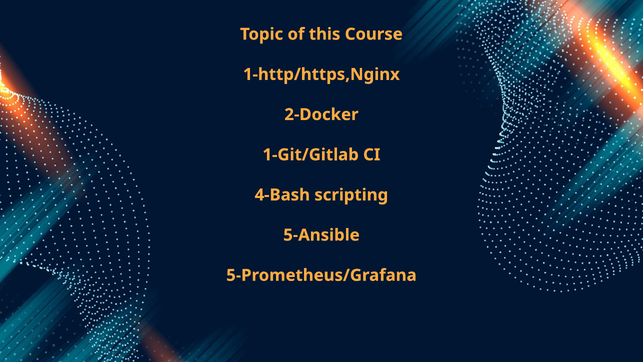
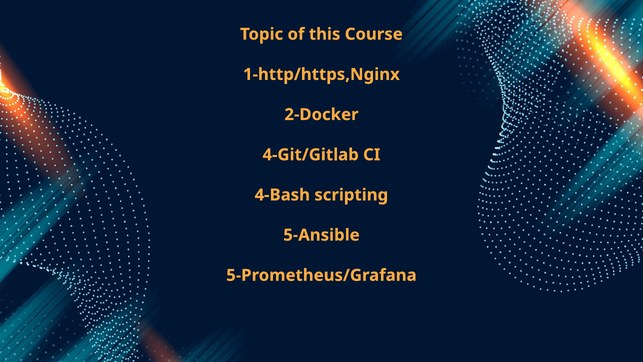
1-Git/Gitlab: 1-Git/Gitlab -> 4-Git/Gitlab
